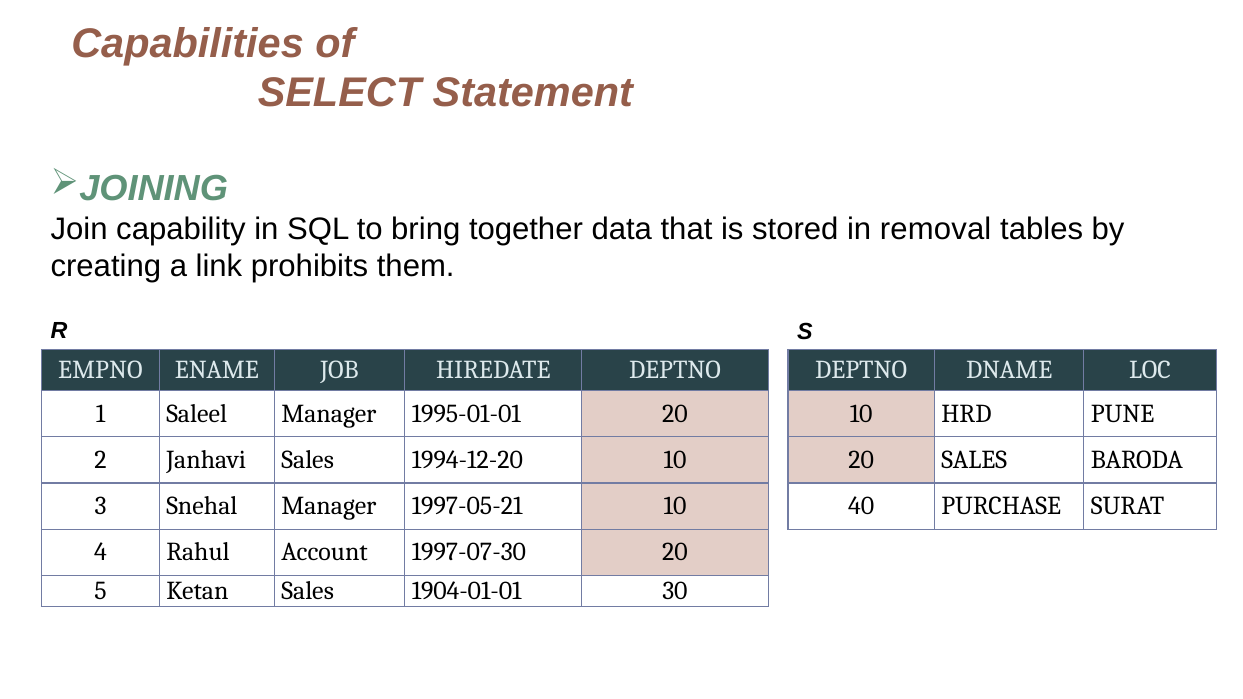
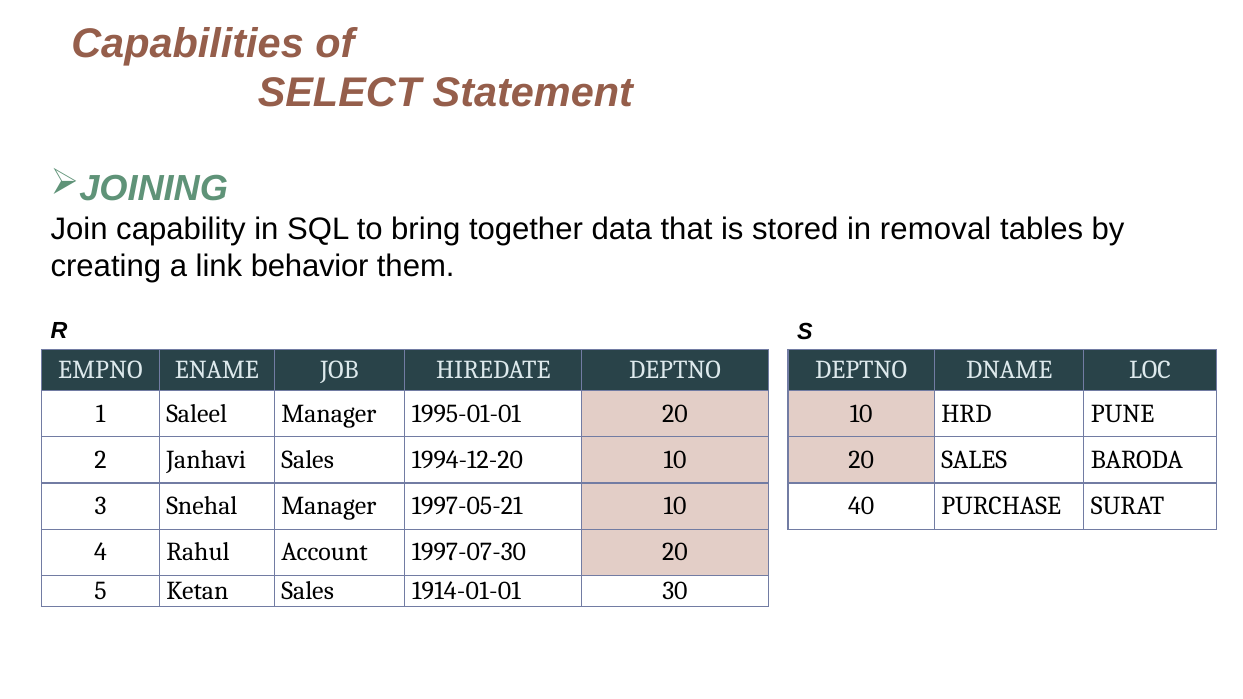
prohibits: prohibits -> behavior
1904-01-01: 1904-01-01 -> 1914-01-01
